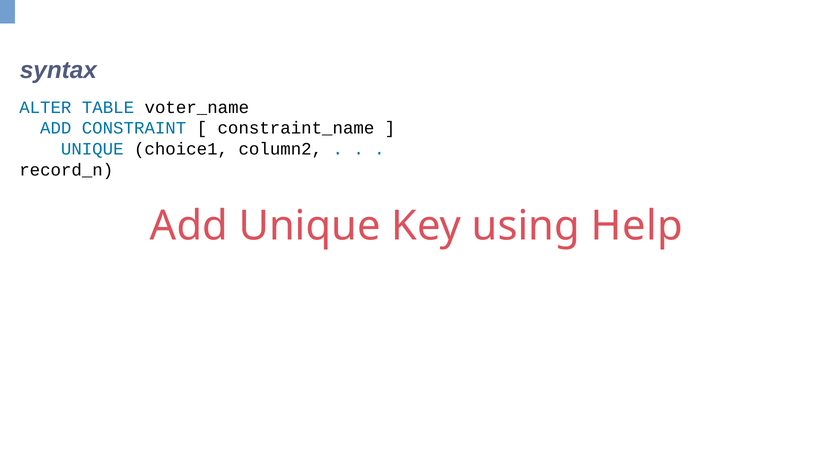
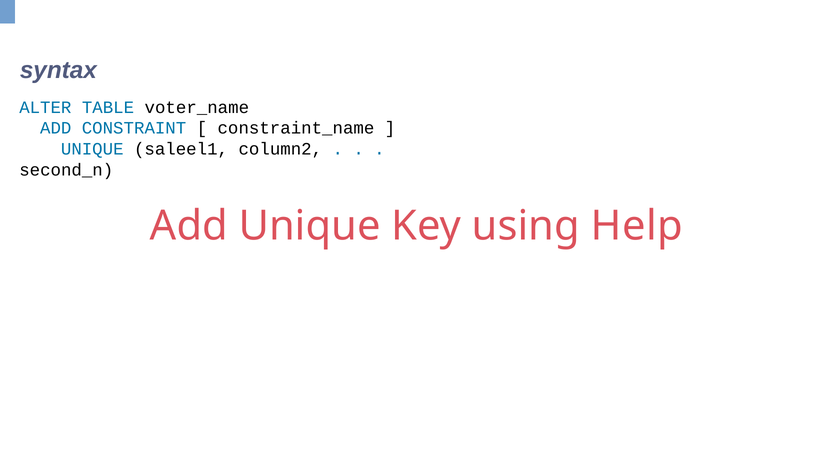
choice1: choice1 -> saleel1
record_n: record_n -> second_n
